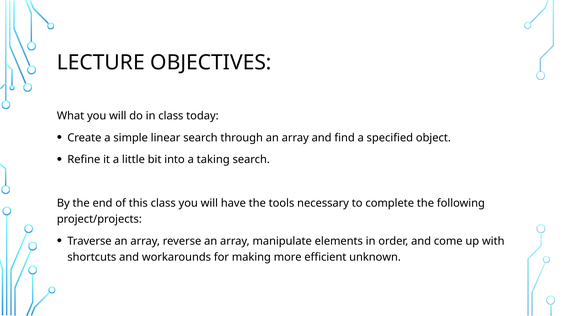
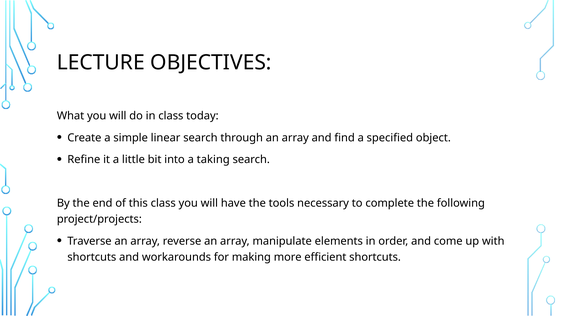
efficient unknown: unknown -> shortcuts
